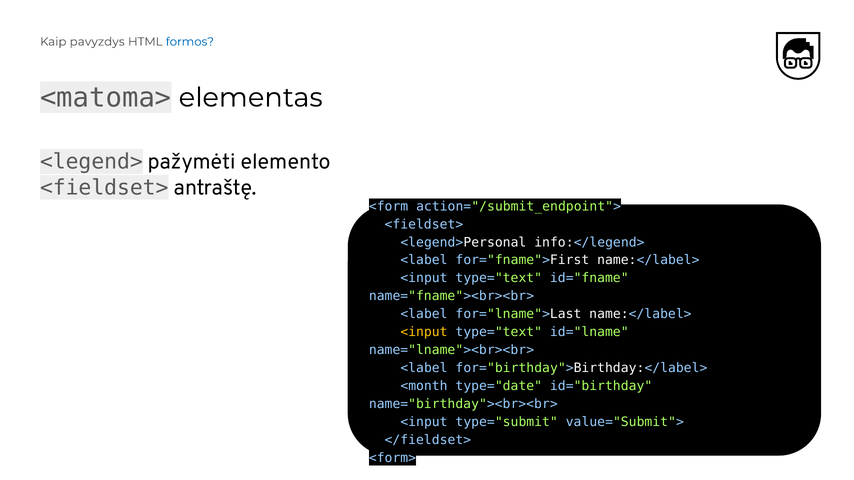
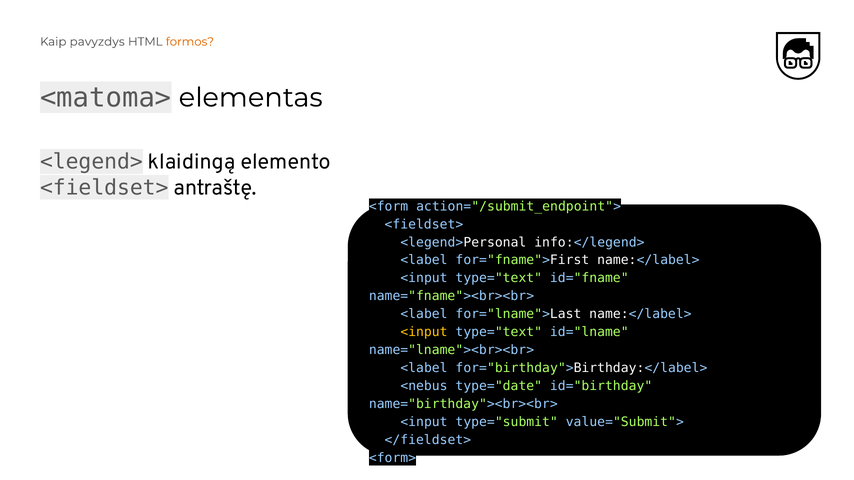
formos colour: blue -> orange
pažymėti: pažymėti -> klaidingą
<month: <month -> <nebus
